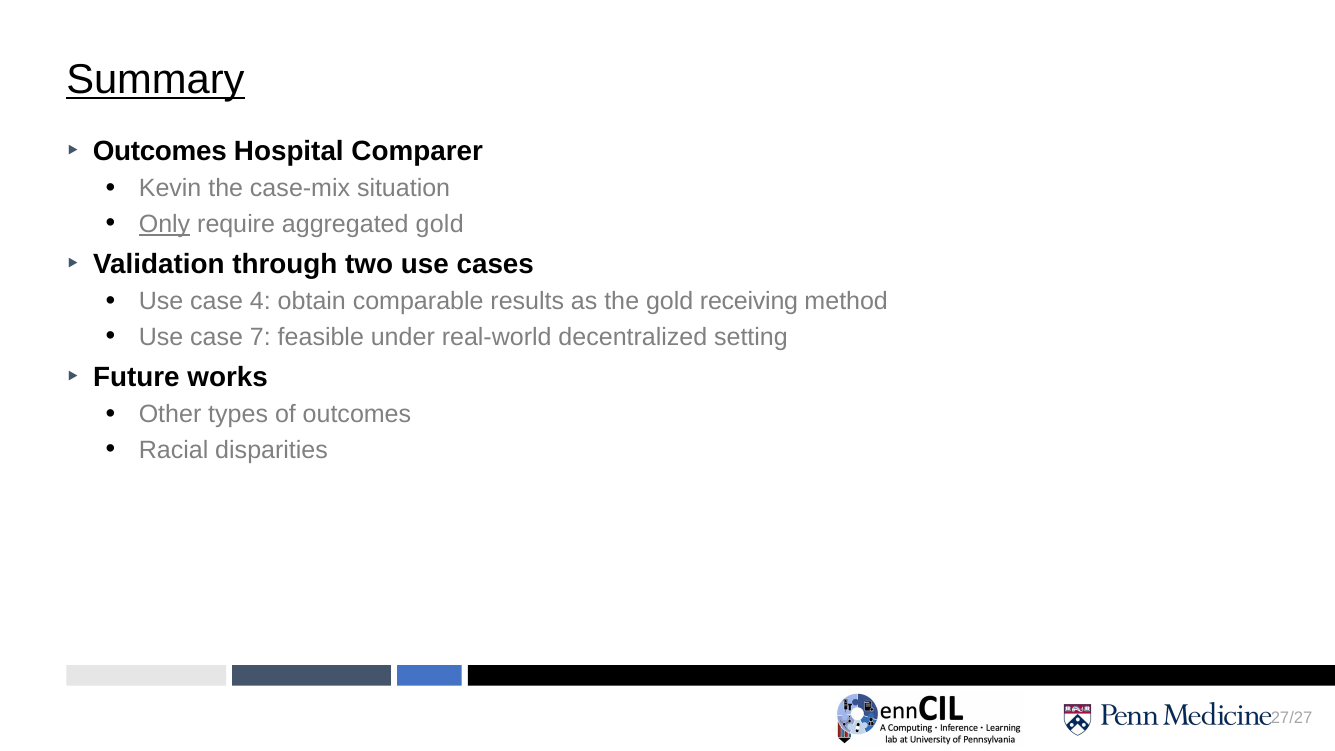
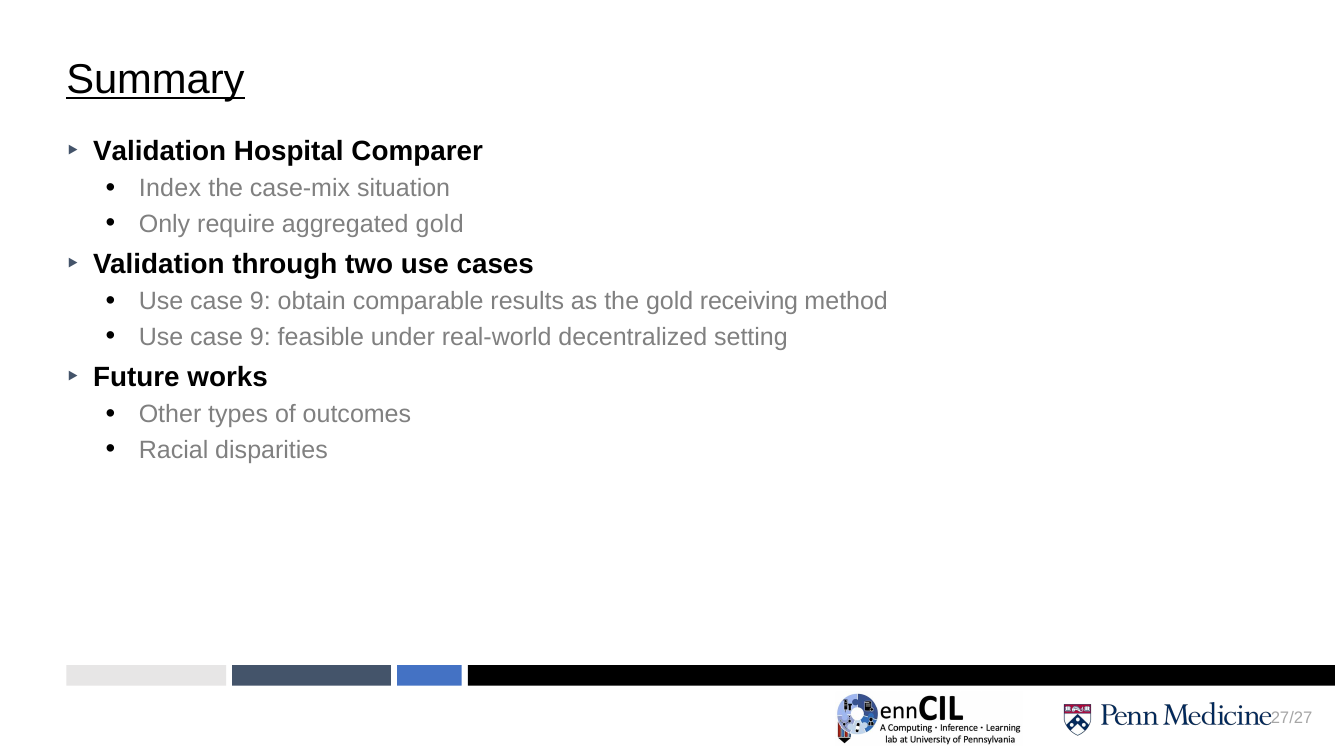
Outcomes at (160, 151): Outcomes -> Validation
Kevin: Kevin -> Index
Only underline: present -> none
4 at (260, 302): 4 -> 9
7 at (260, 337): 7 -> 9
